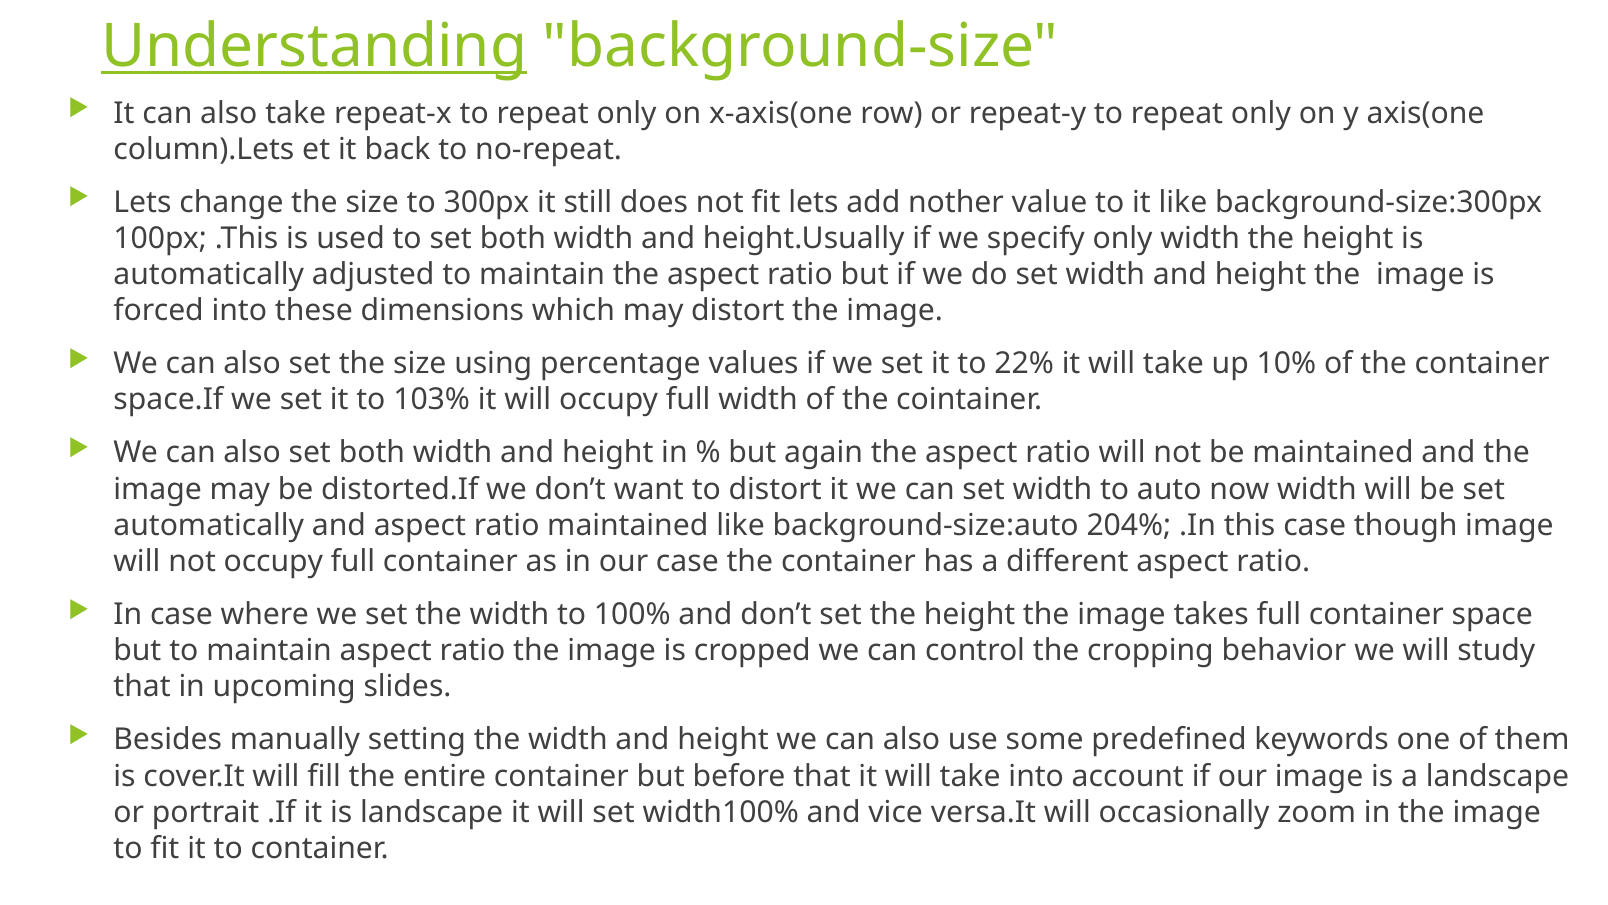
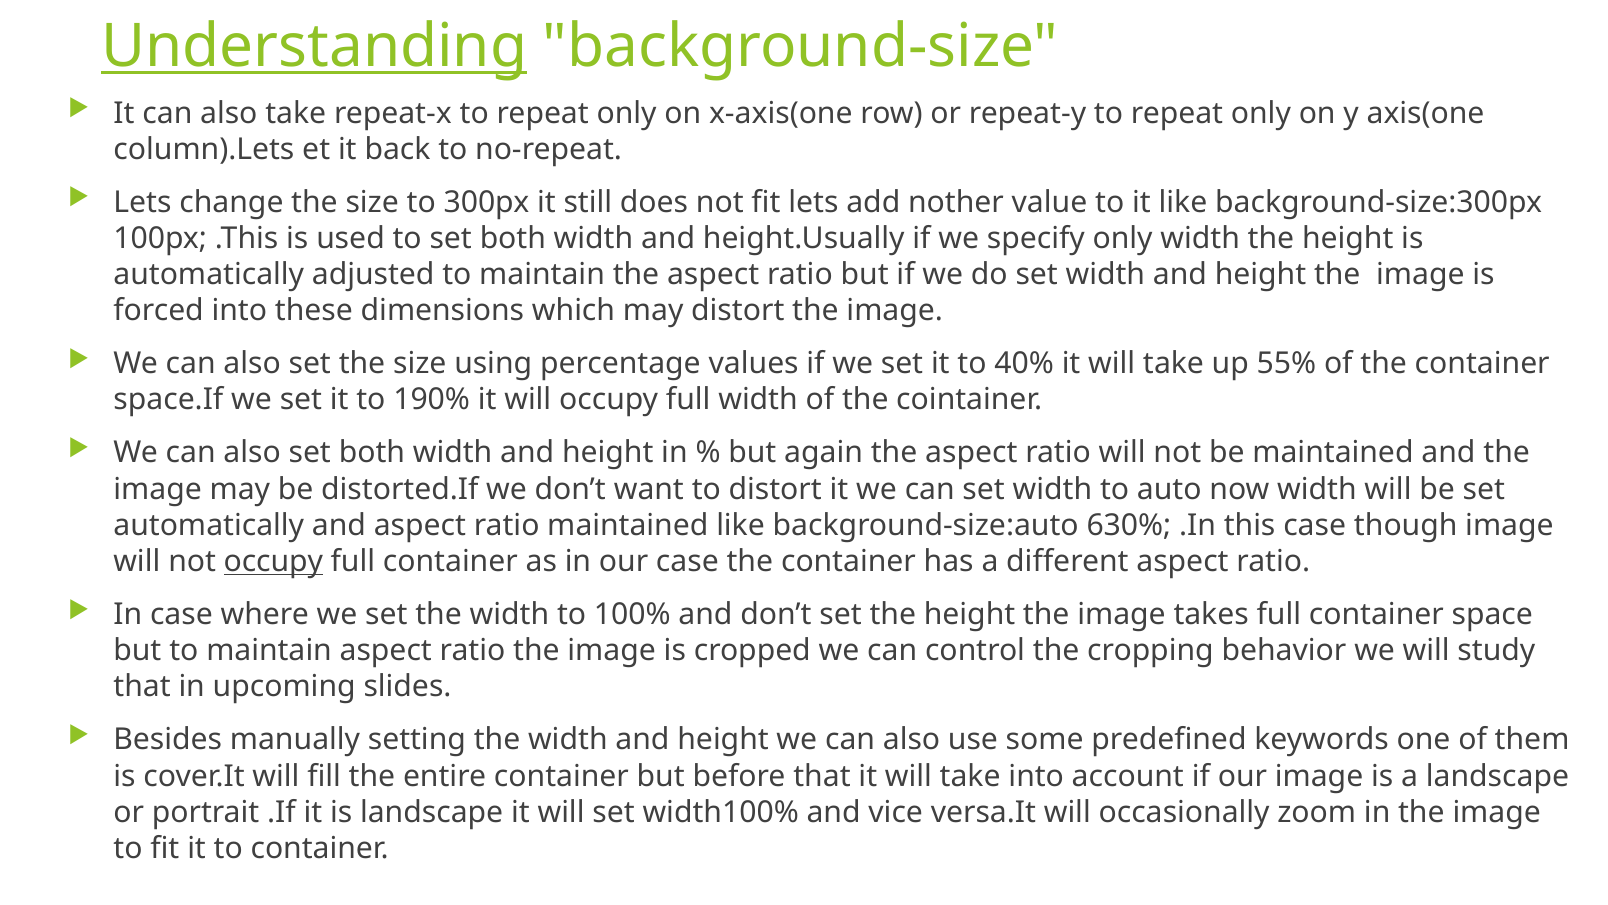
22%: 22% -> 40%
10%: 10% -> 55%
103%: 103% -> 190%
204%: 204% -> 630%
occupy at (273, 561) underline: none -> present
